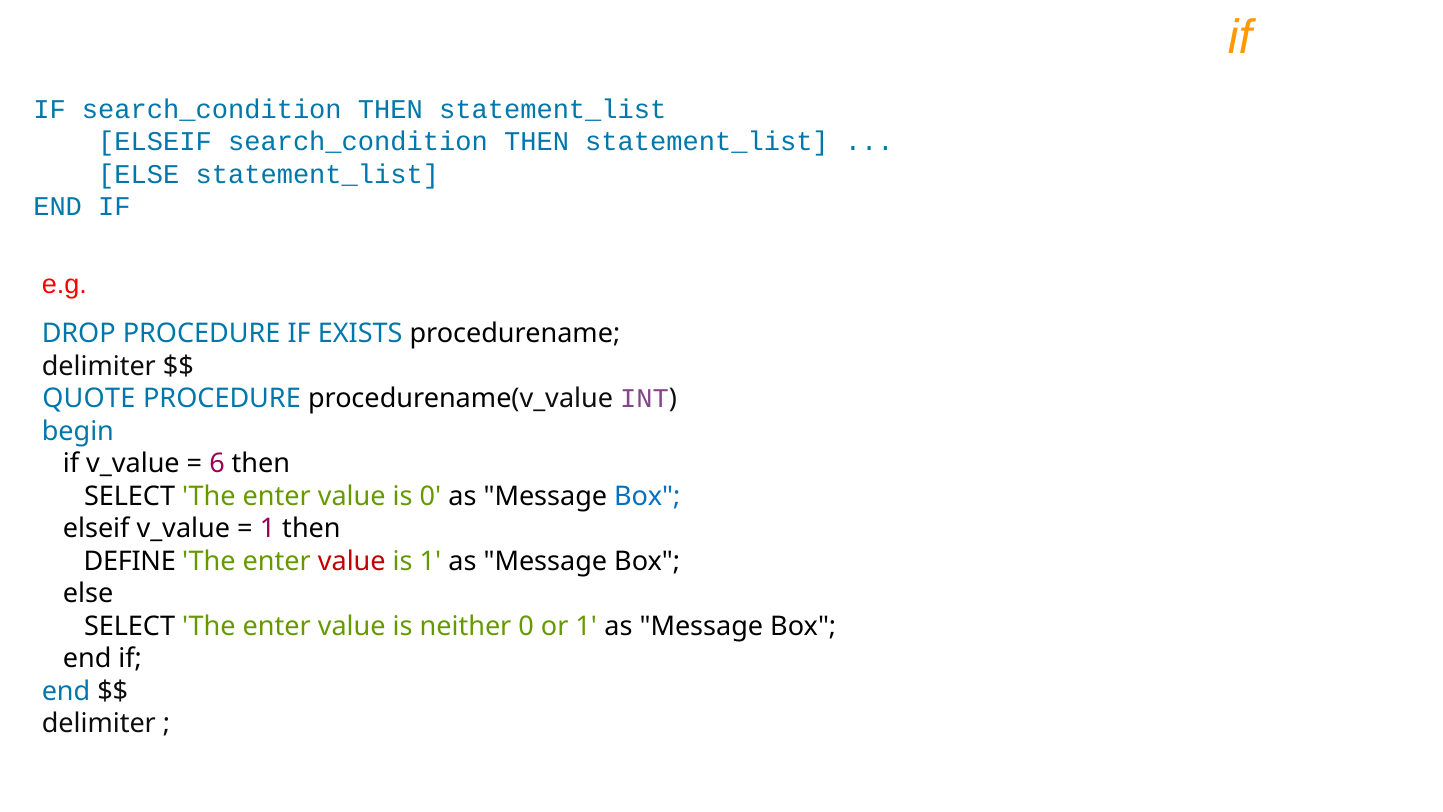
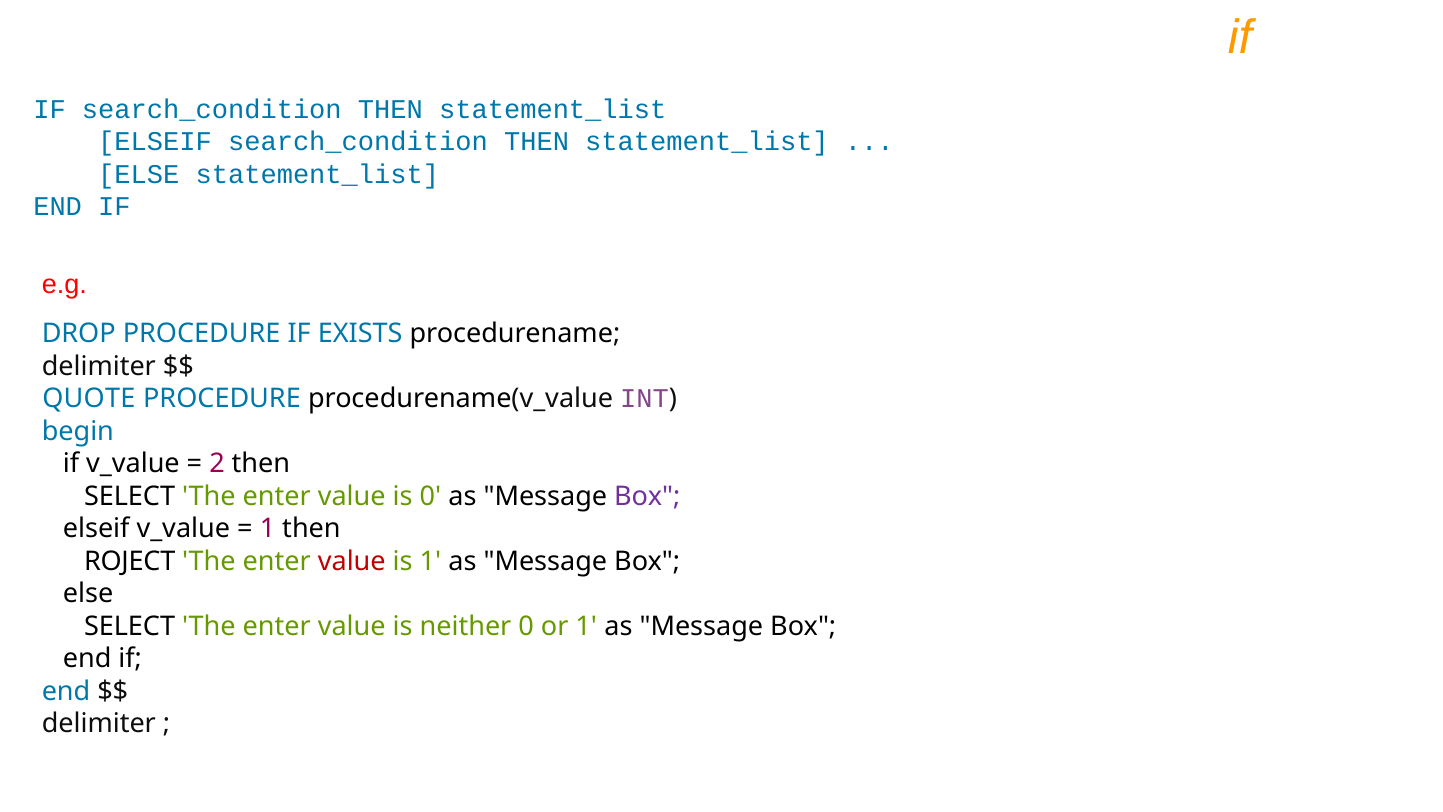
6: 6 -> 2
Box at (647, 496) colour: blue -> purple
DEFINE: DEFINE -> ROJECT
